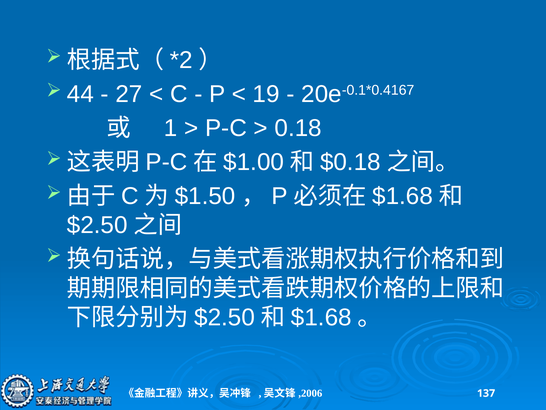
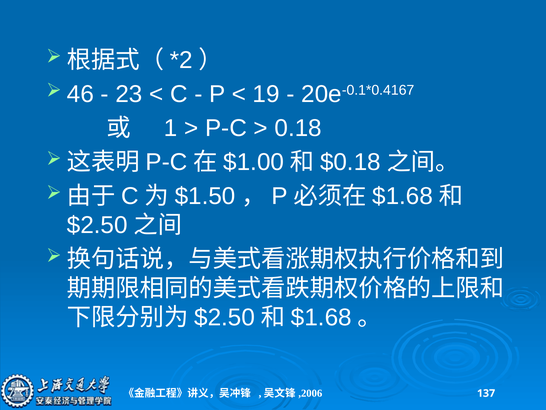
44: 44 -> 46
27: 27 -> 23
